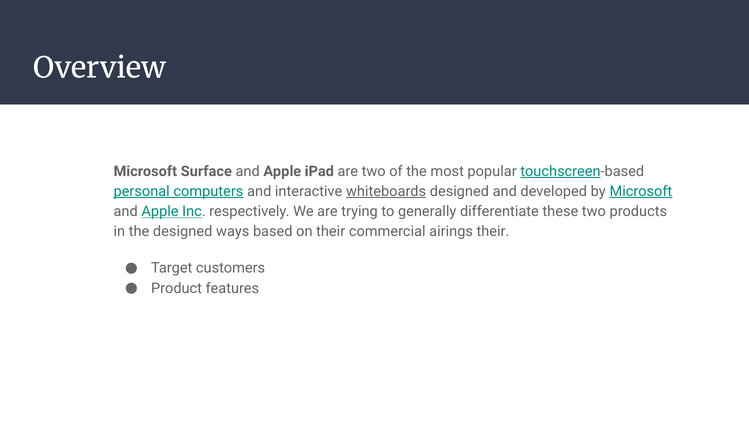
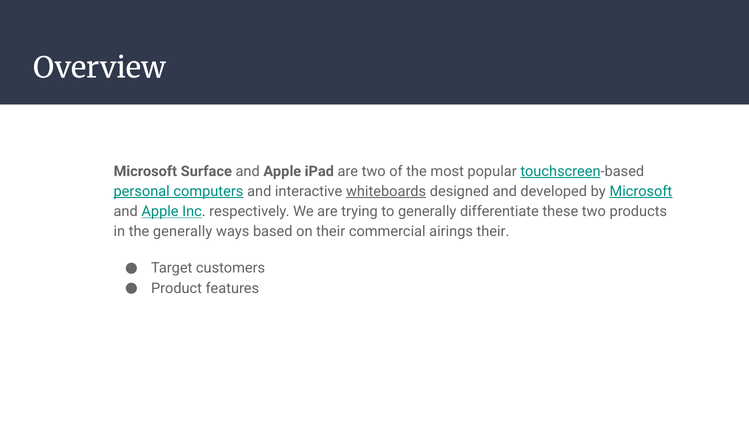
the designed: designed -> generally
